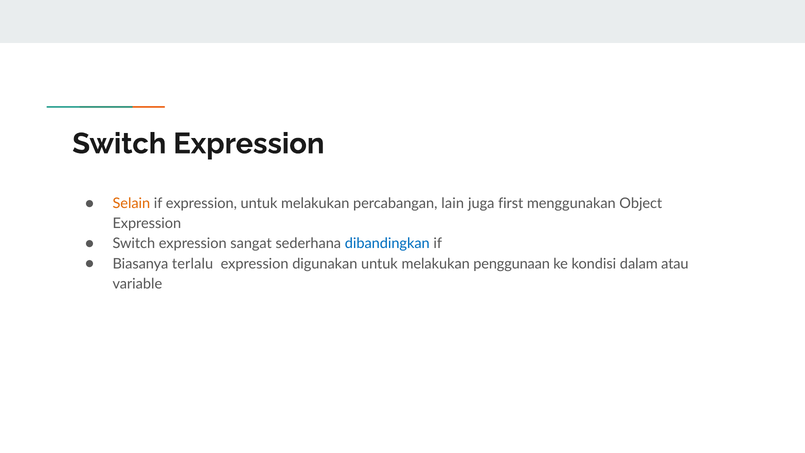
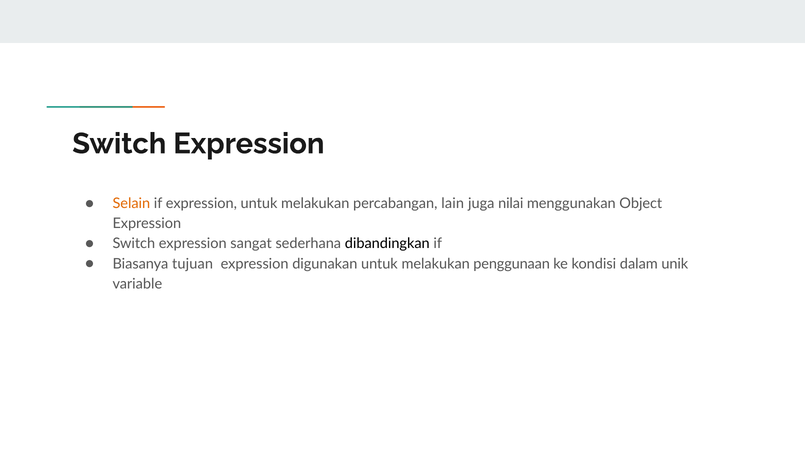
first: first -> nilai
dibandingkan colour: blue -> black
terlalu: terlalu -> tujuan
atau: atau -> unik
